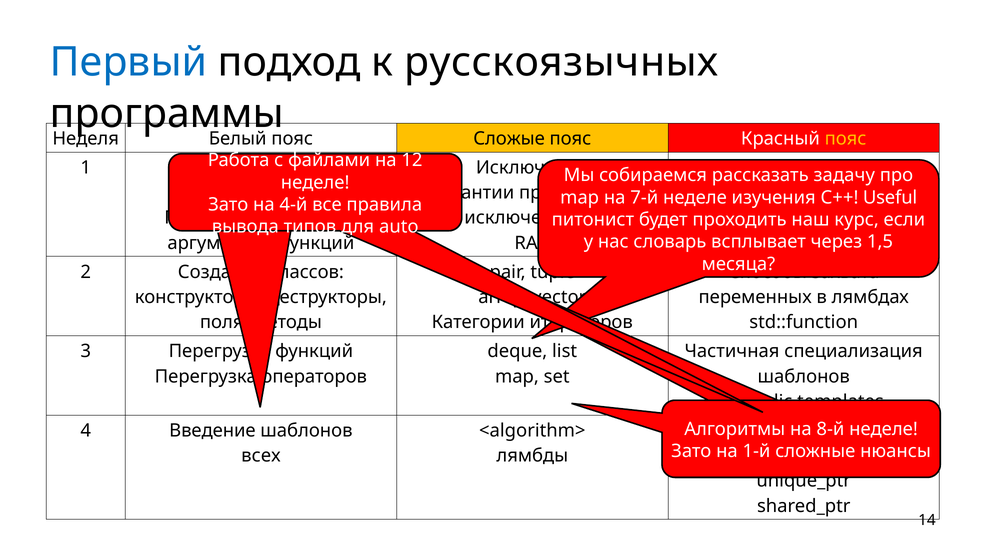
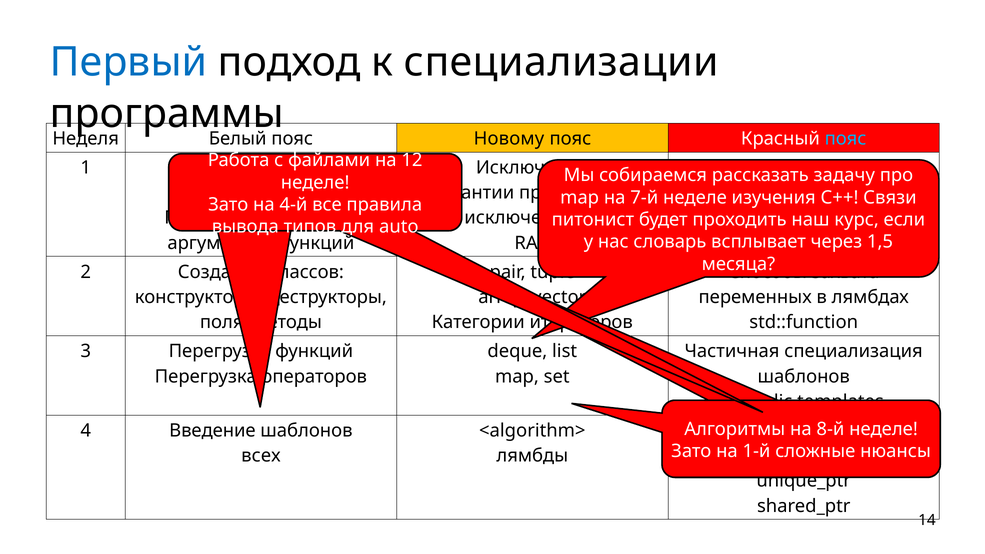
русскоязычных: русскоязычных -> специализации
Сложые: Сложые -> Новому
пояс at (846, 139) colour: yellow -> light blue
Useful: Useful -> Связи
